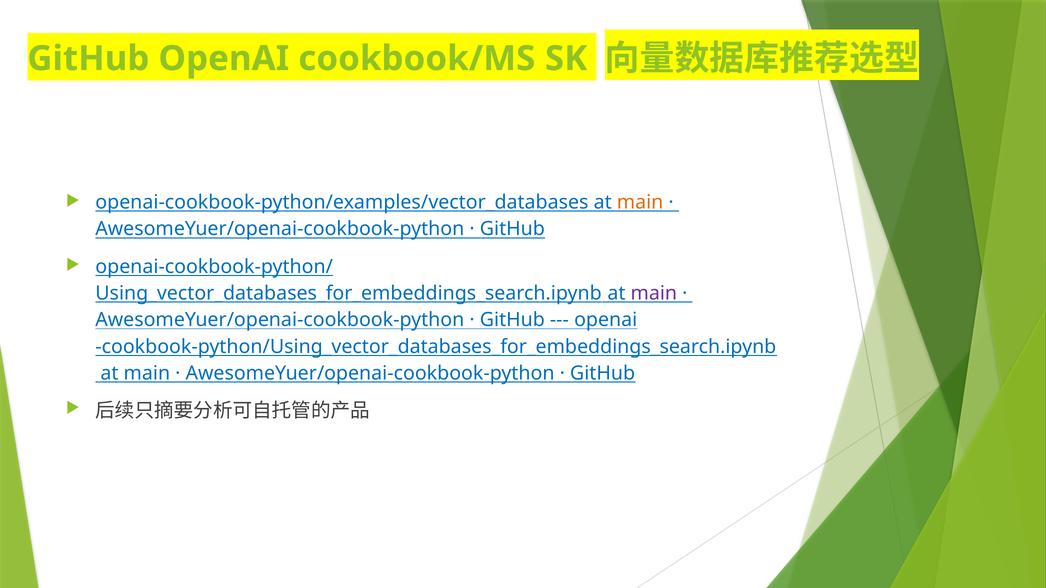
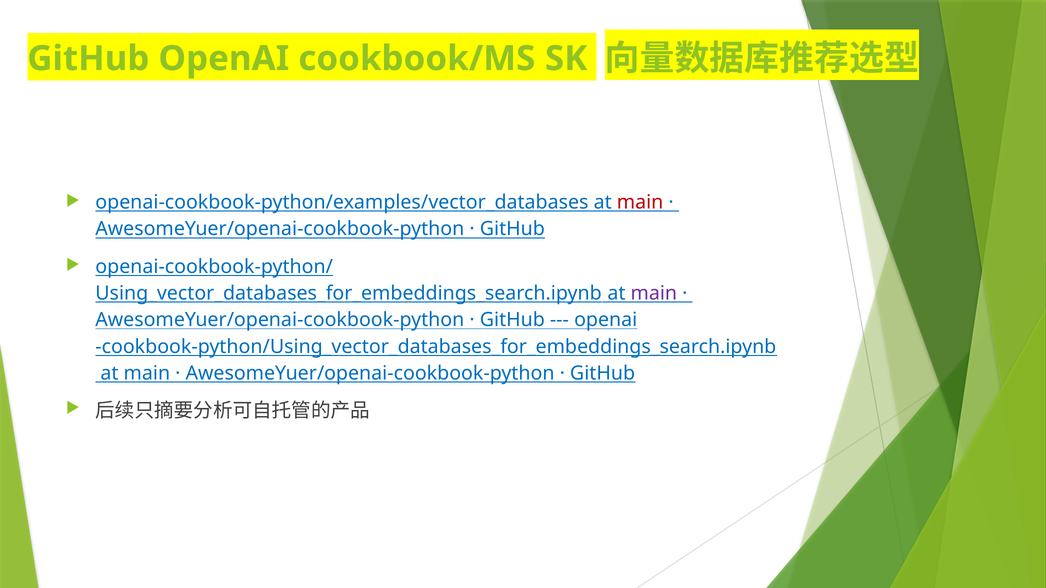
main at (640, 202) colour: orange -> red
